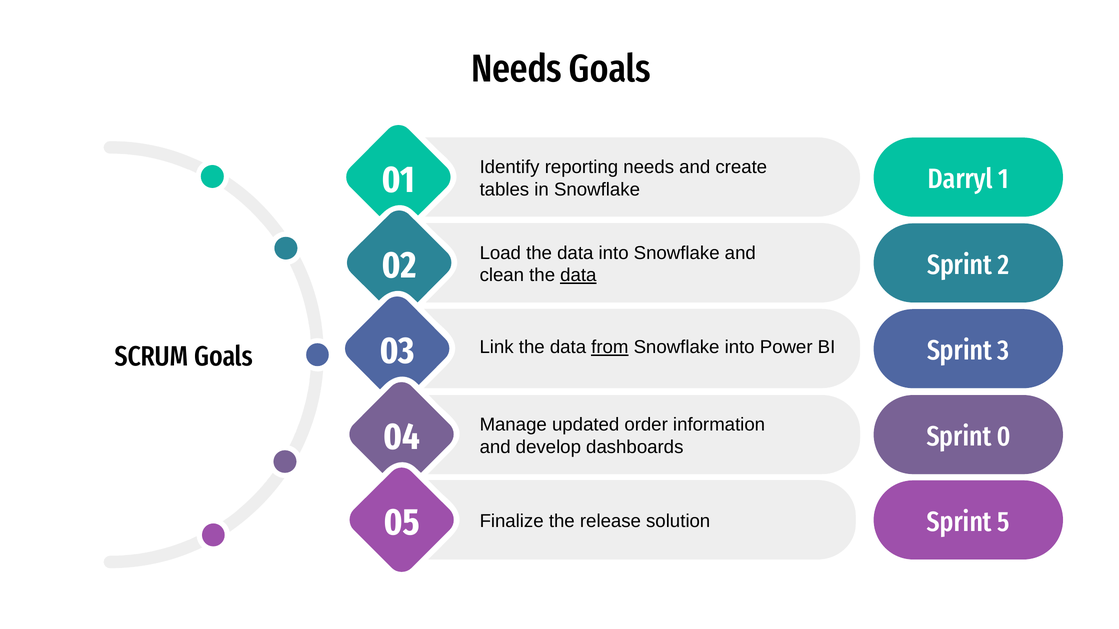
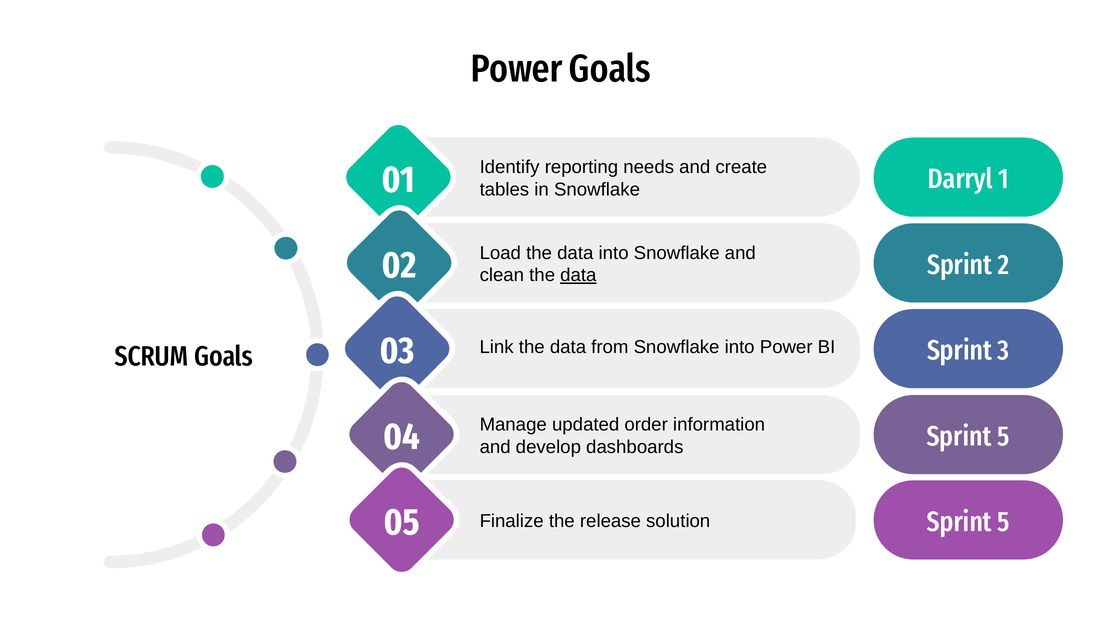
Needs at (517, 69): Needs -> Power
from underline: present -> none
dashboards Sprint 0: 0 -> 5
